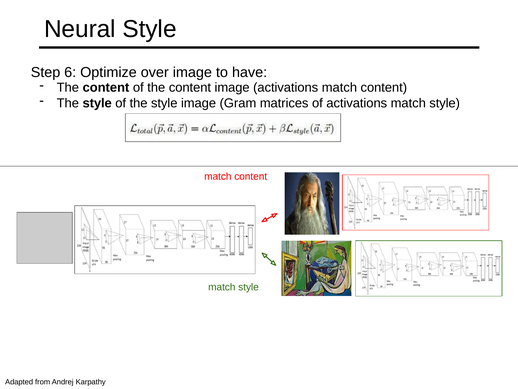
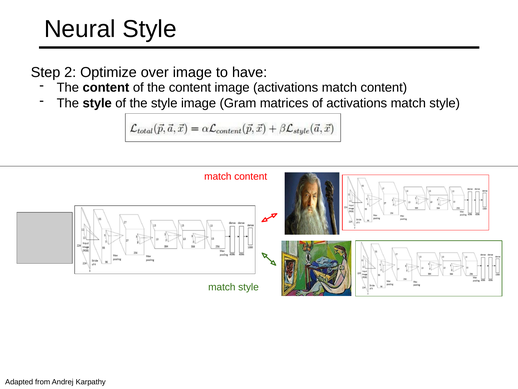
6: 6 -> 2
